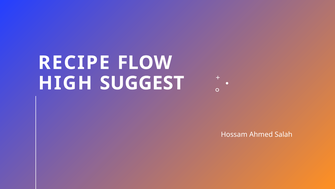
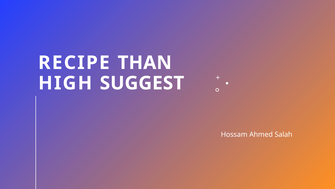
FLOW: FLOW -> THAN
